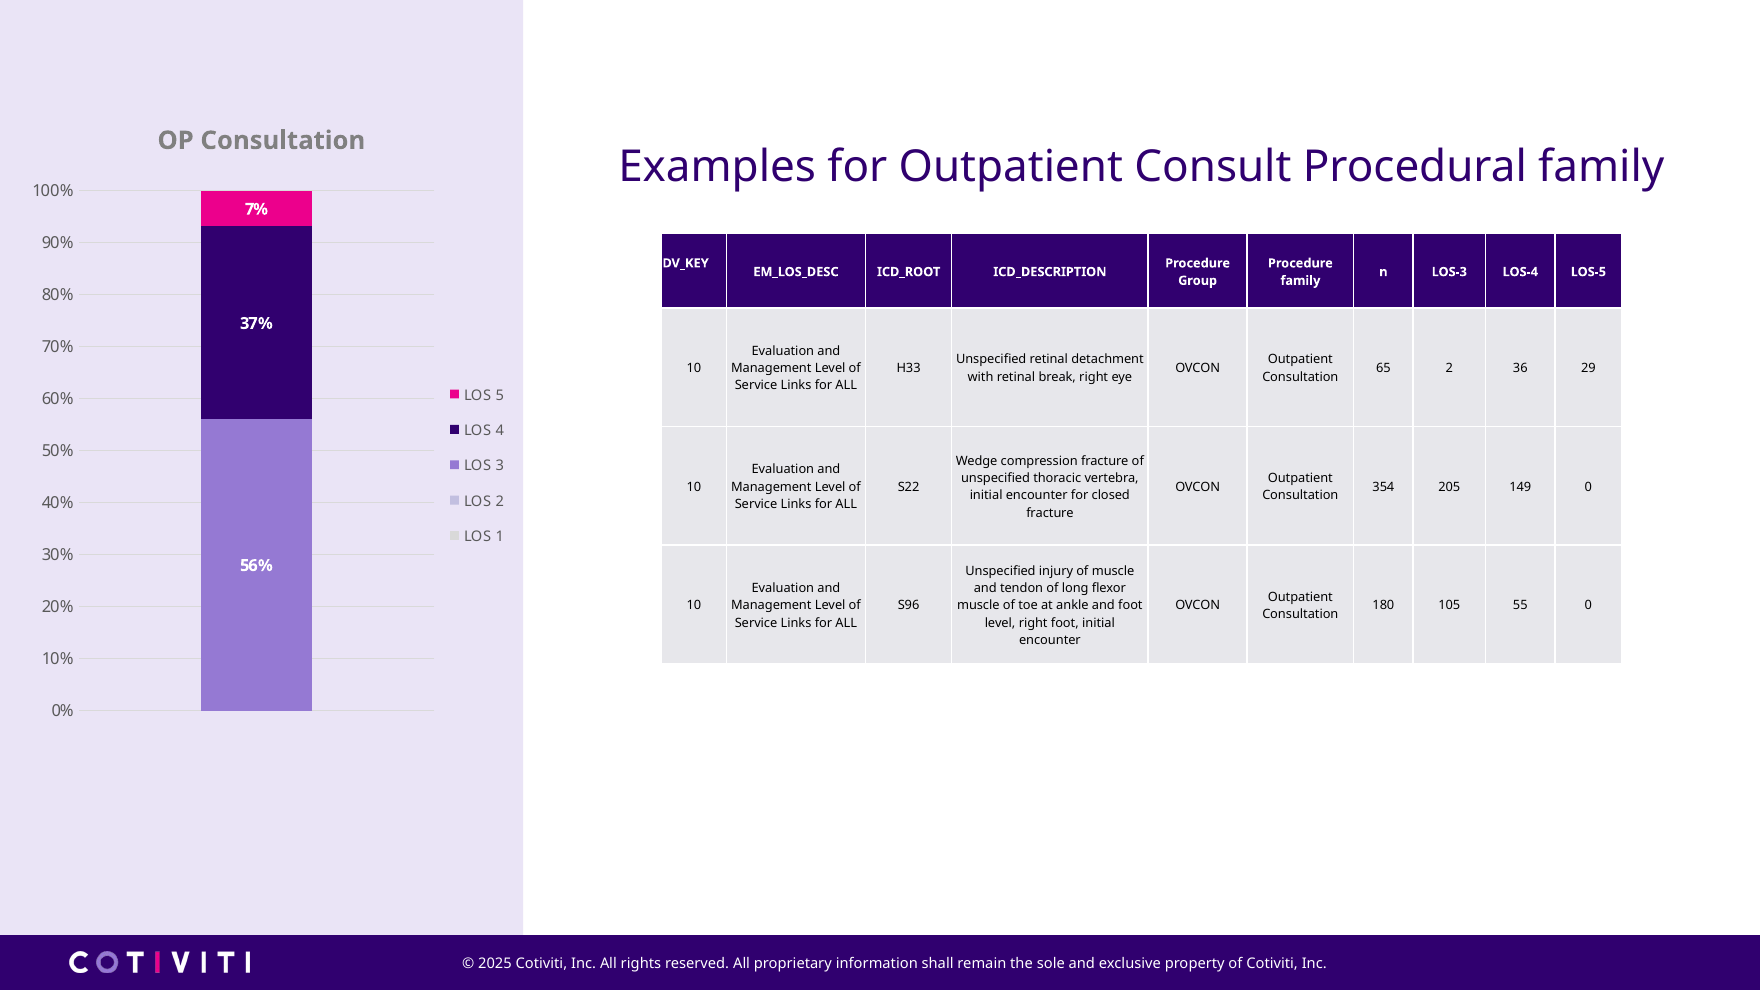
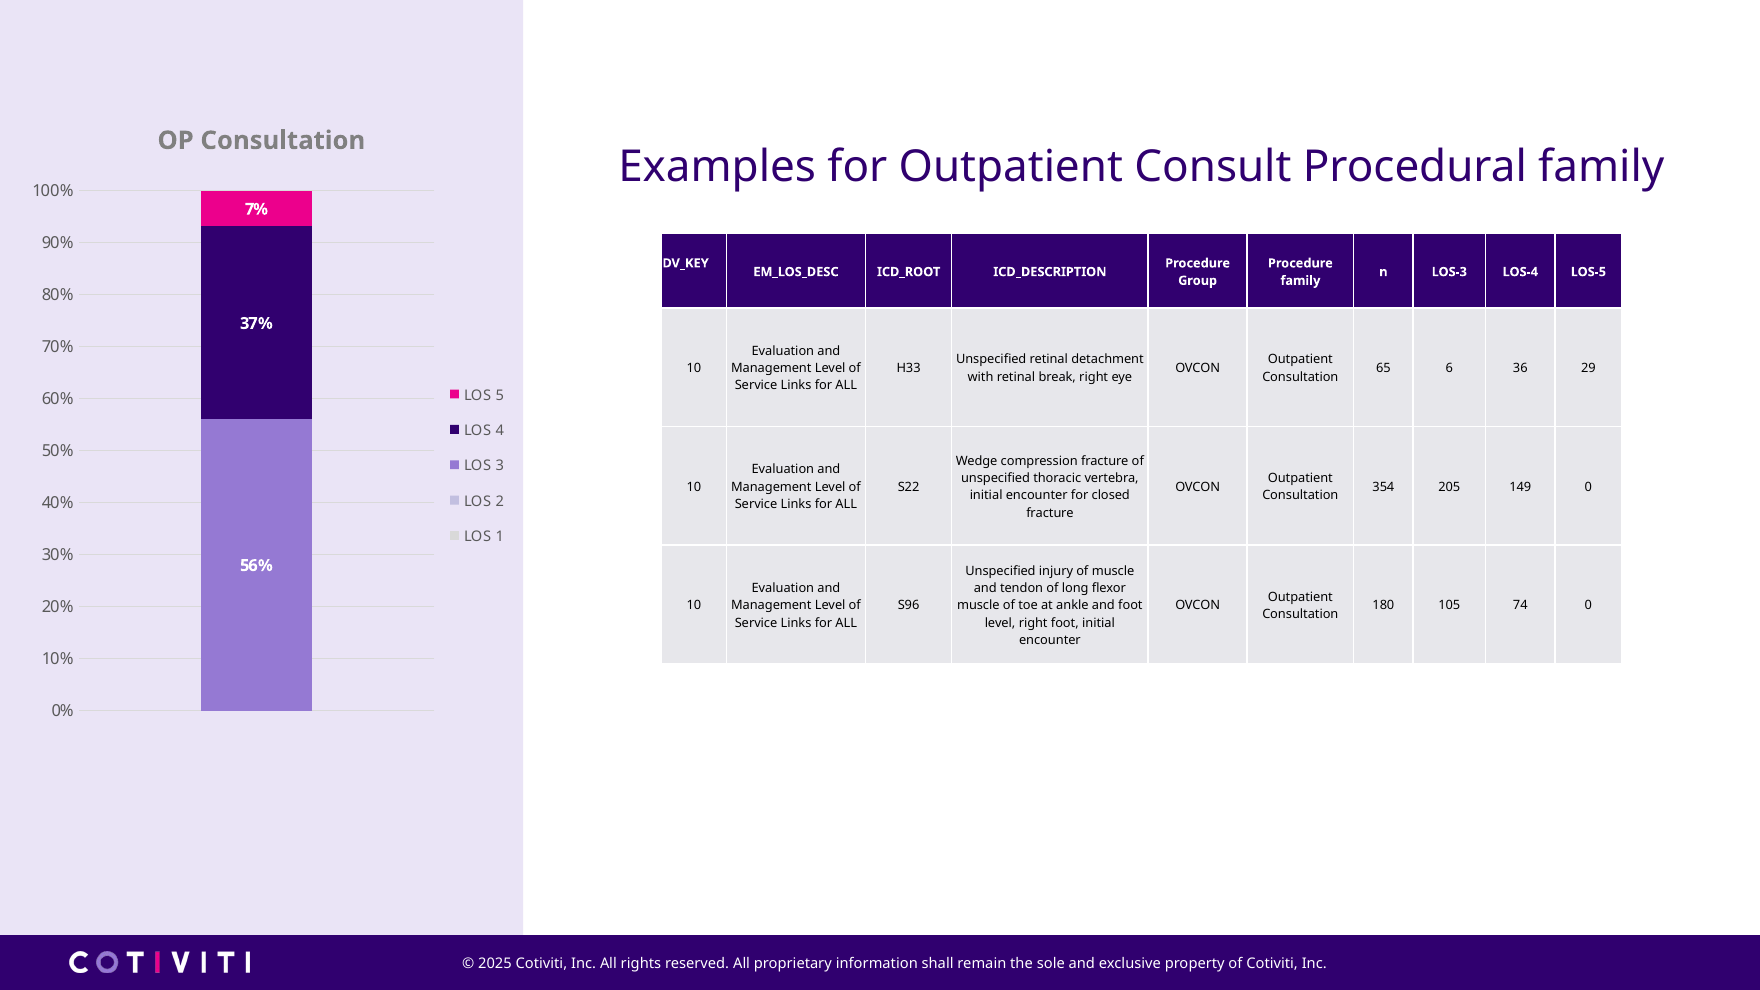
65 2: 2 -> 6
55: 55 -> 74
